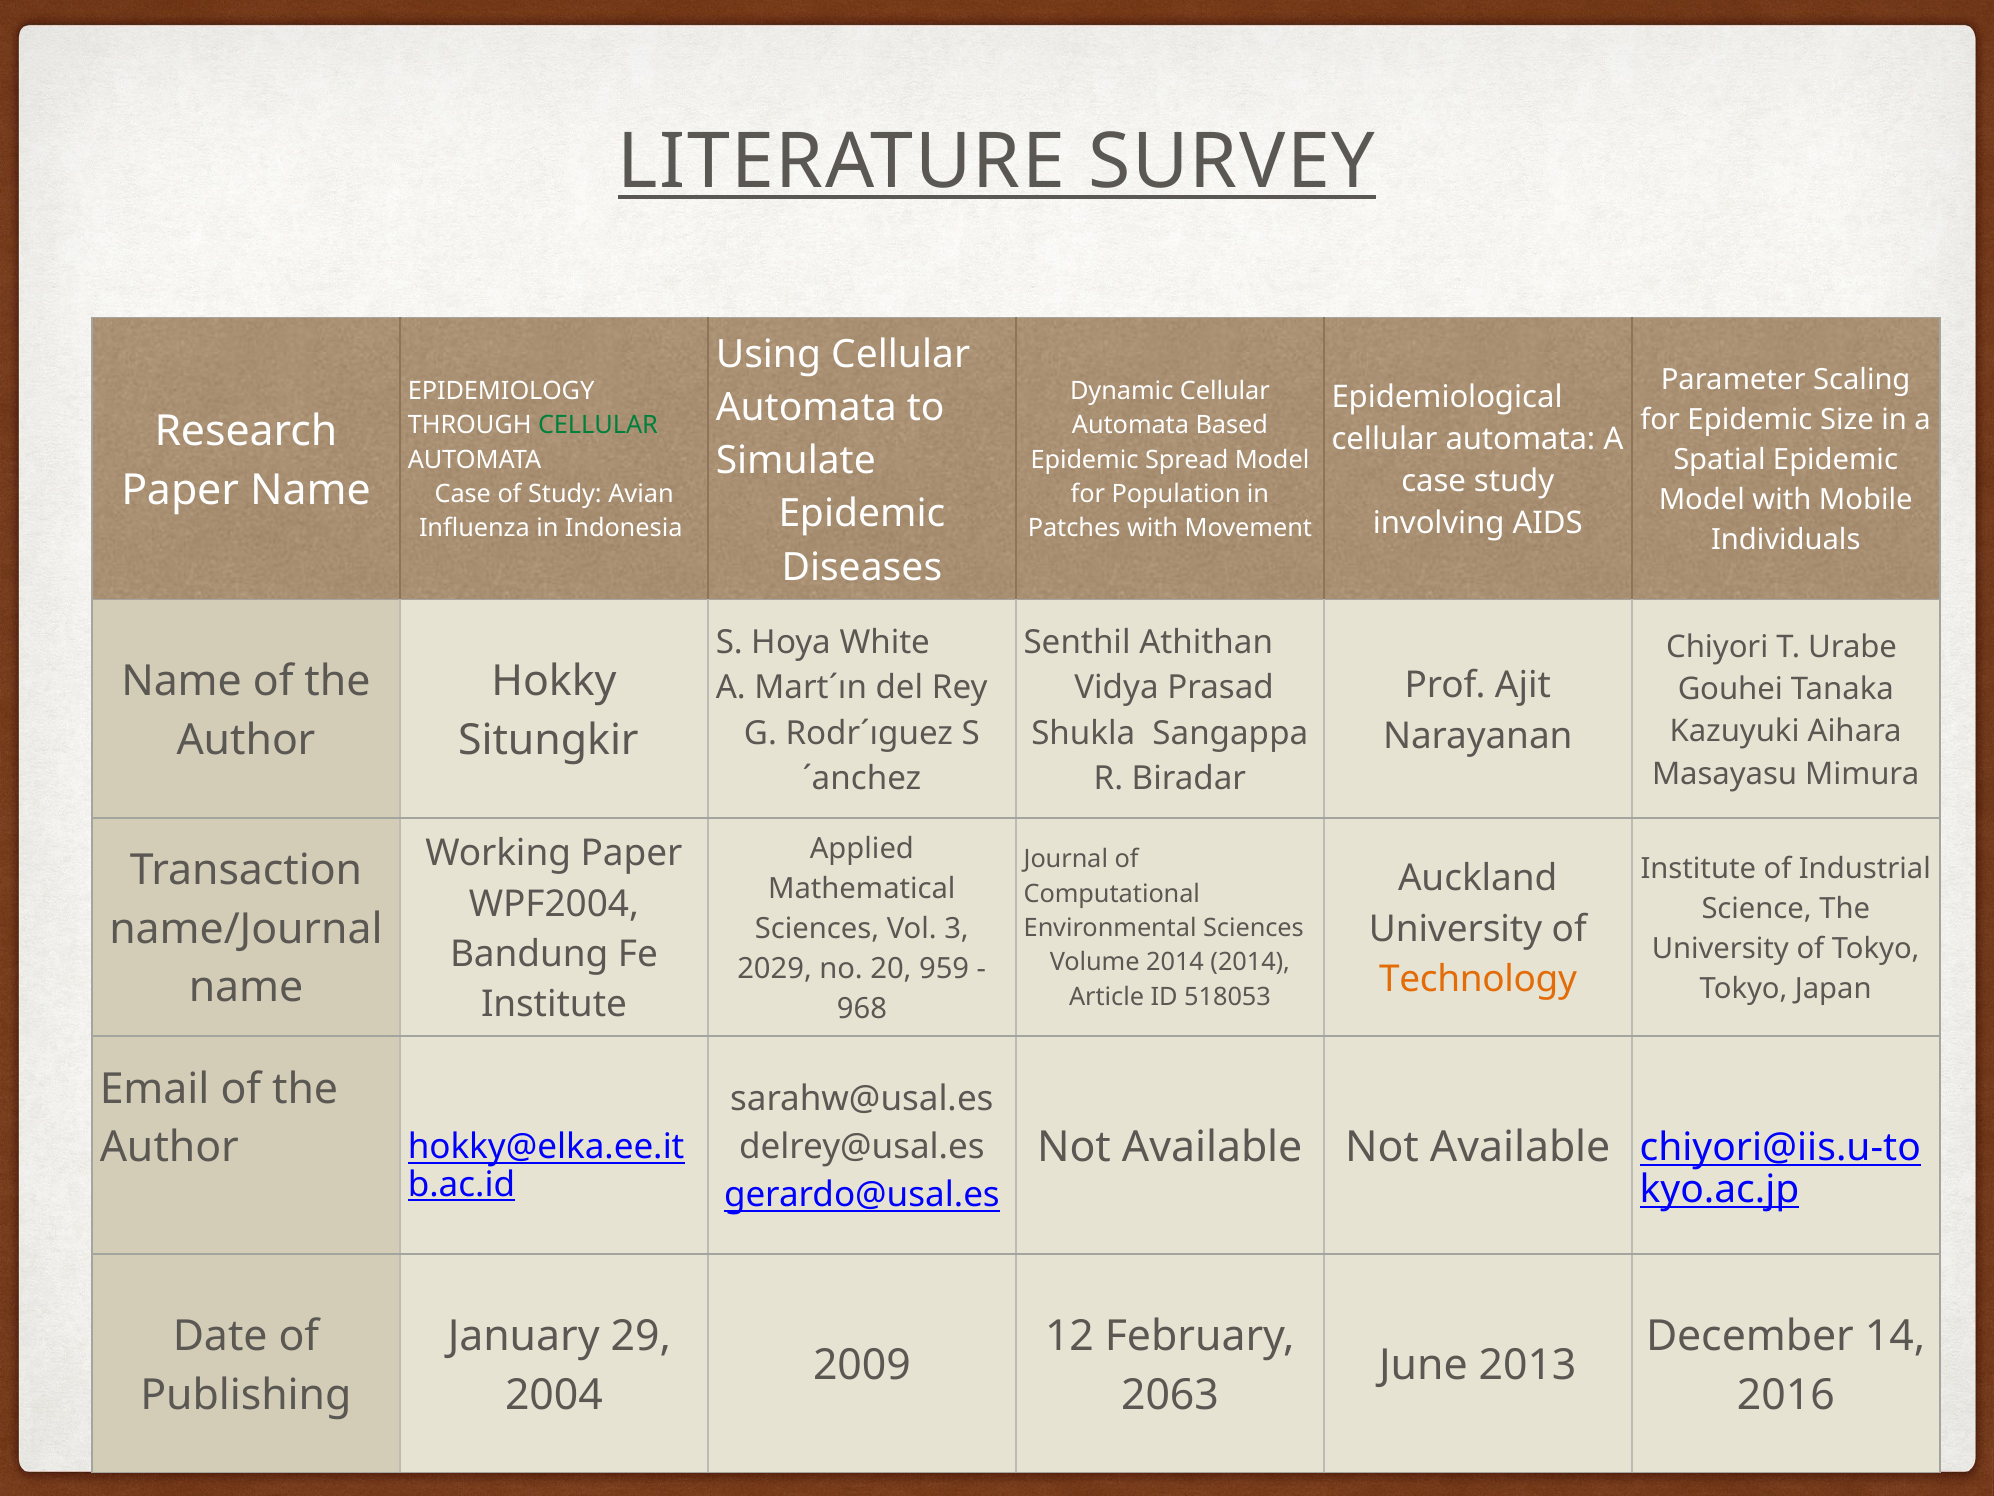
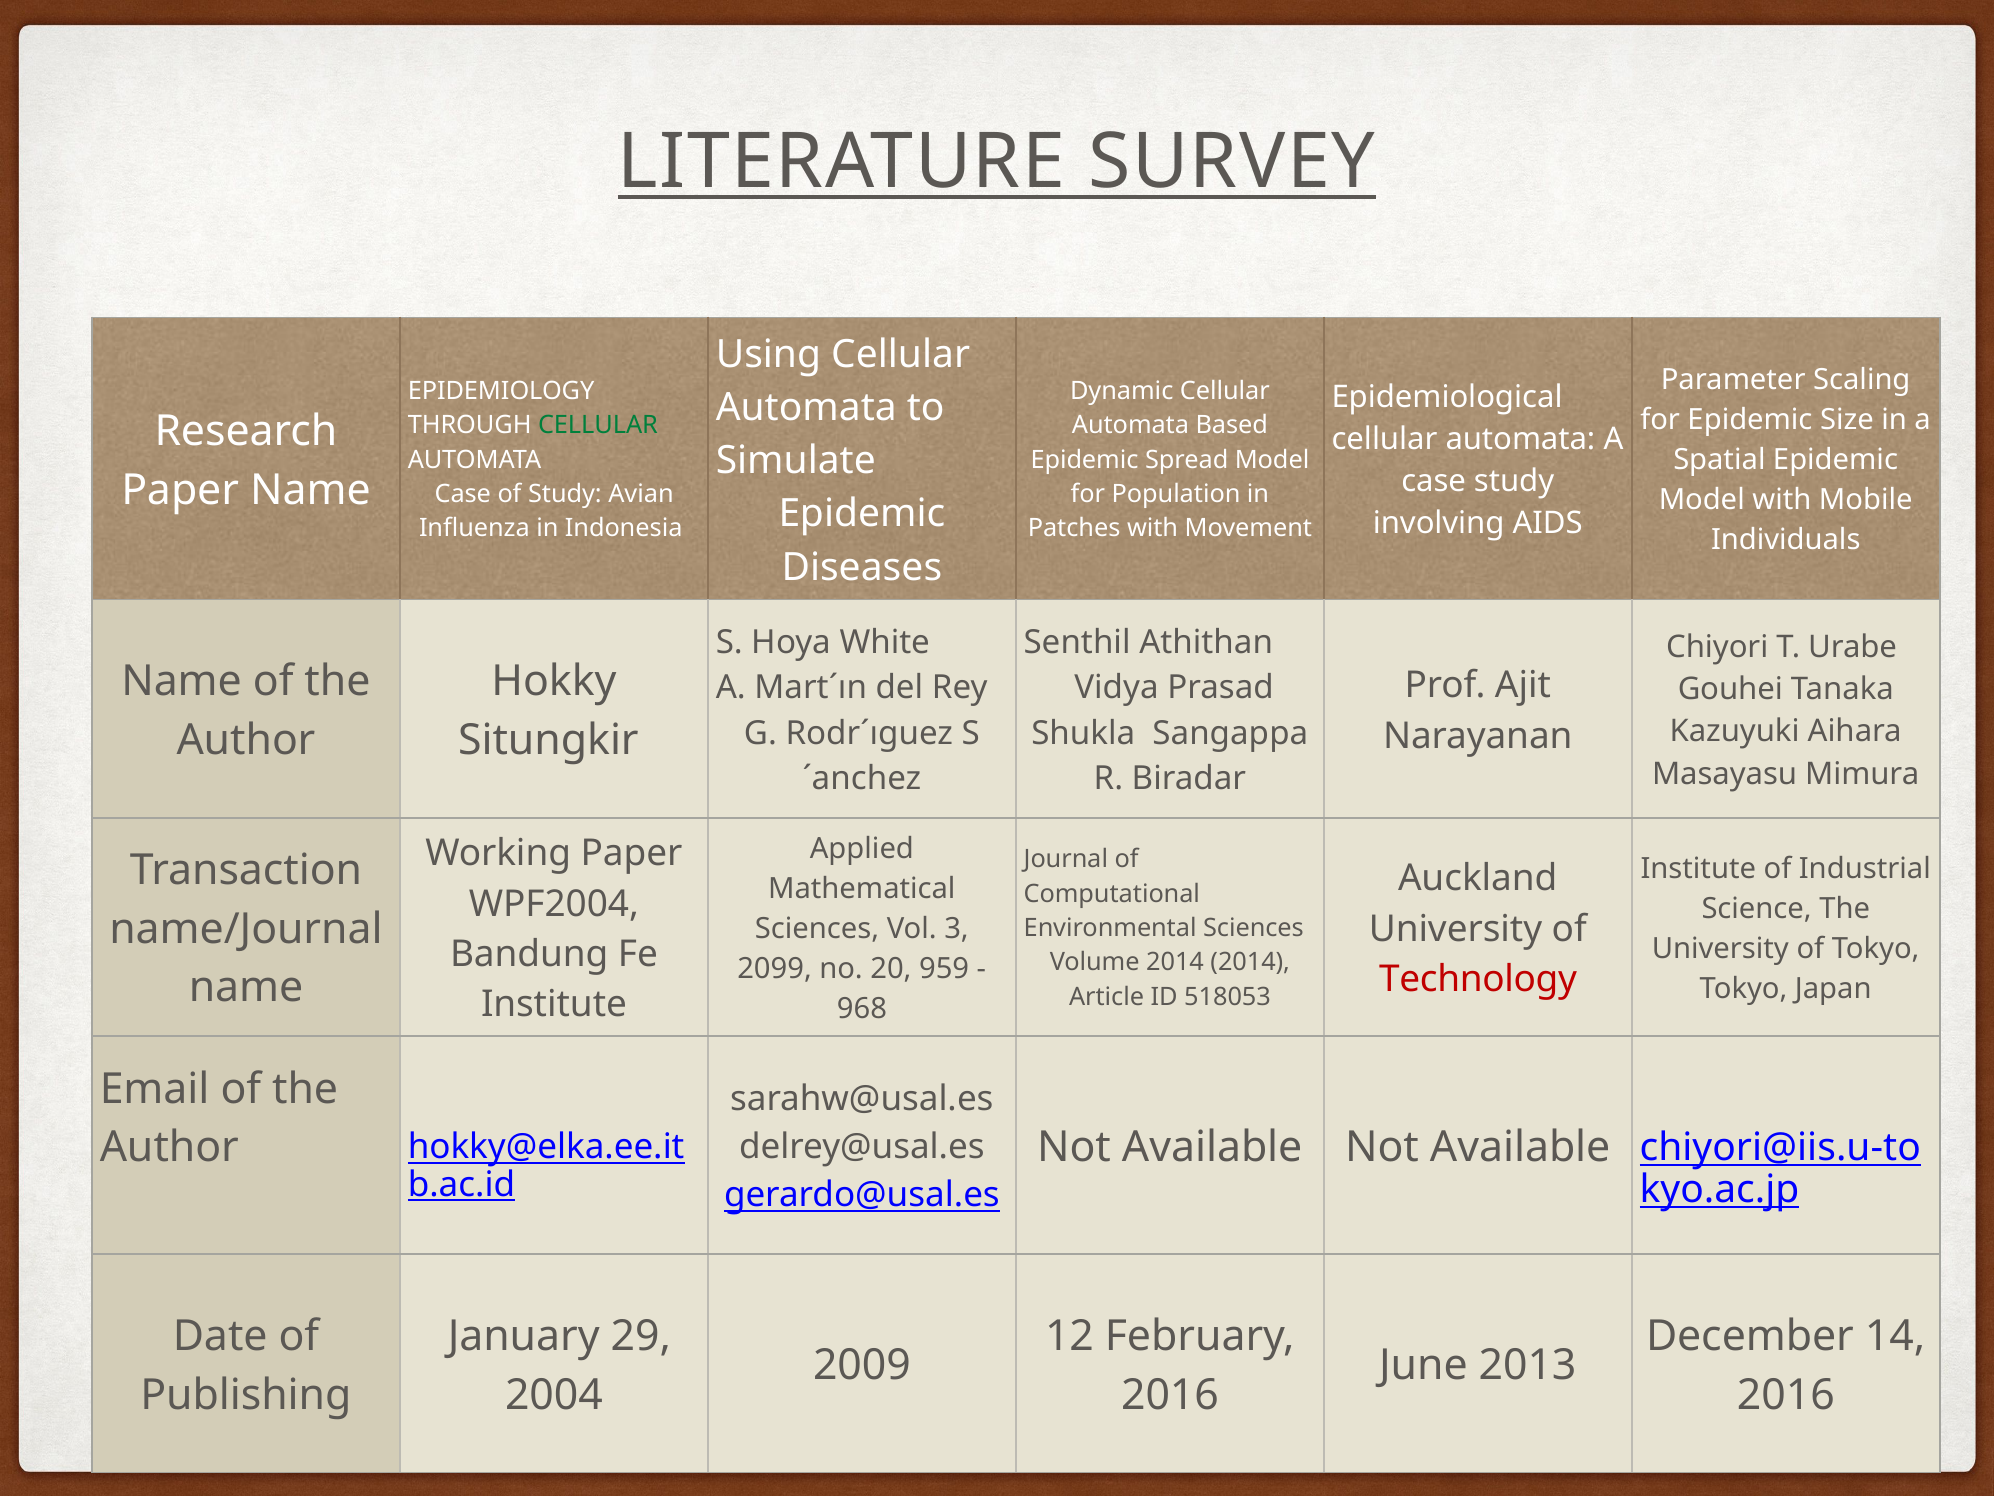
2029: 2029 -> 2099
Technology colour: orange -> red
2063 at (1170, 1395): 2063 -> 2016
